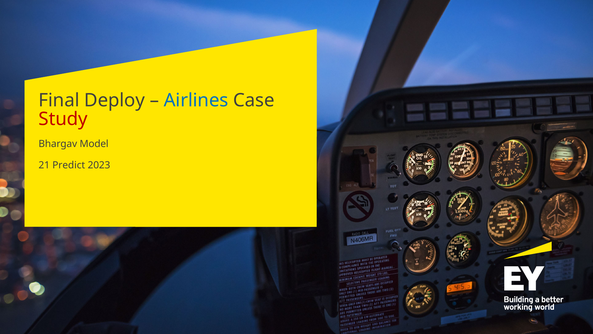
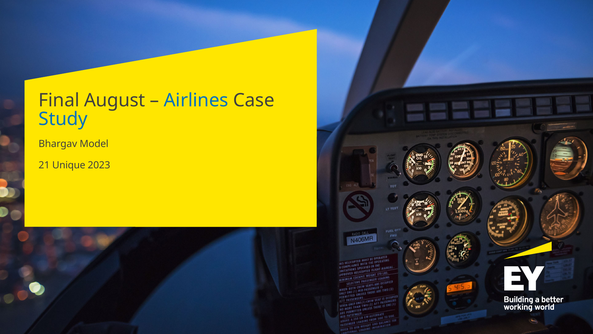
Deploy: Deploy -> August
Study colour: red -> blue
Predict: Predict -> Unique
